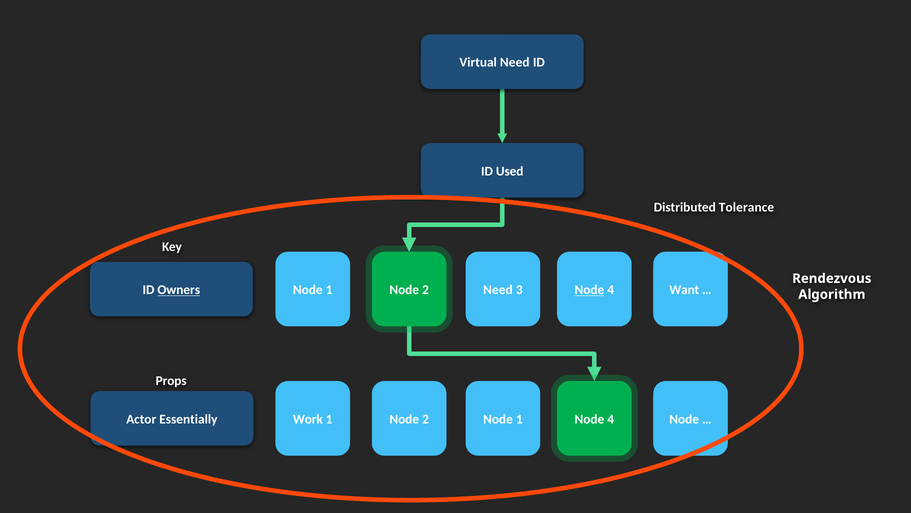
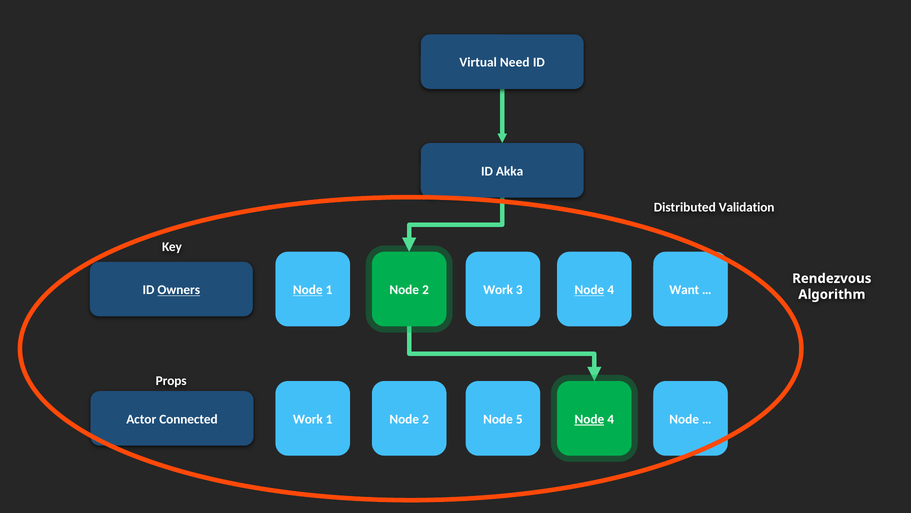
Used: Used -> Akka
Tolerance: Tolerance -> Validation
Node at (308, 290) underline: none -> present
Need at (498, 290): Need -> Work
Essentially: Essentially -> Connected
1 at (519, 419): 1 -> 5
Node at (589, 419) underline: none -> present
